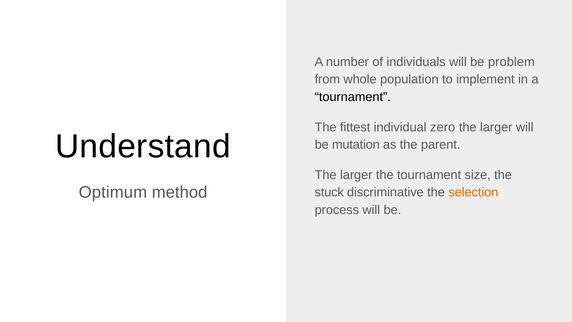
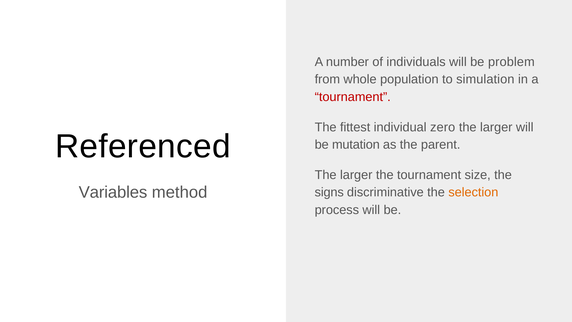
implement: implement -> simulation
tournament at (353, 97) colour: black -> red
Understand: Understand -> Referenced
Optimum: Optimum -> Variables
stuck: stuck -> signs
